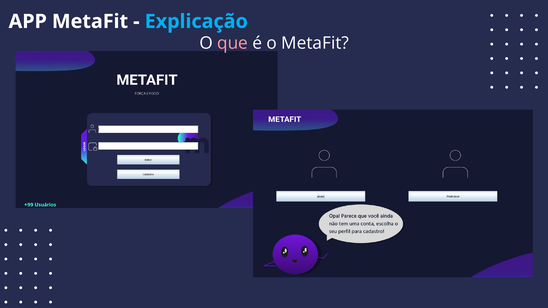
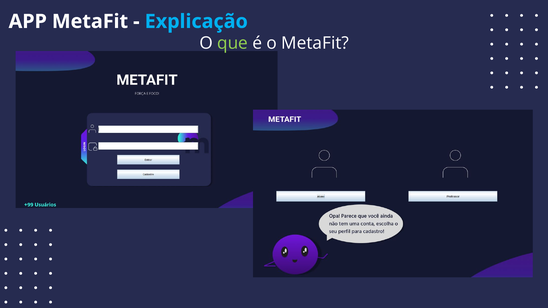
que colour: pink -> light green
